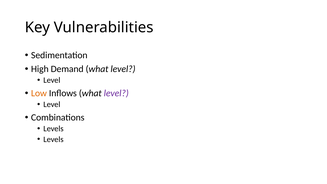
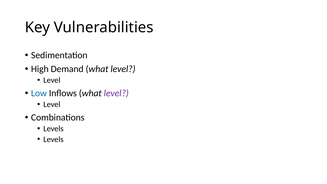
Low colour: orange -> blue
